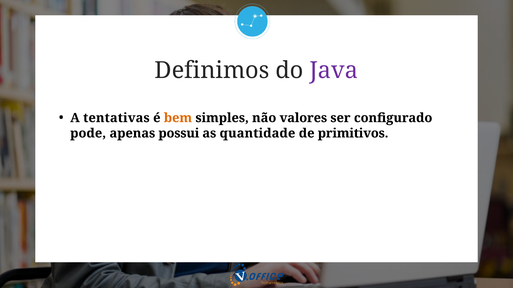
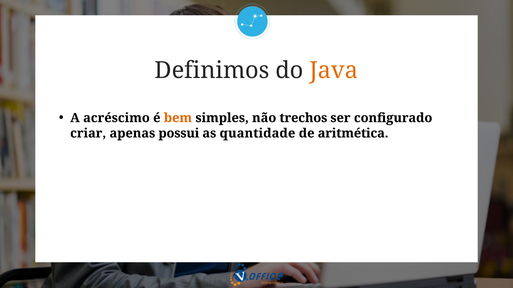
Java colour: purple -> orange
tentativas: tentativas -> acréscimo
valores: valores -> trechos
pode: pode -> criar
primitivos: primitivos -> aritmética
